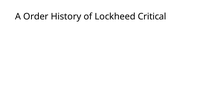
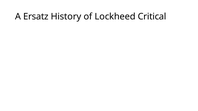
Order: Order -> Ersatz
